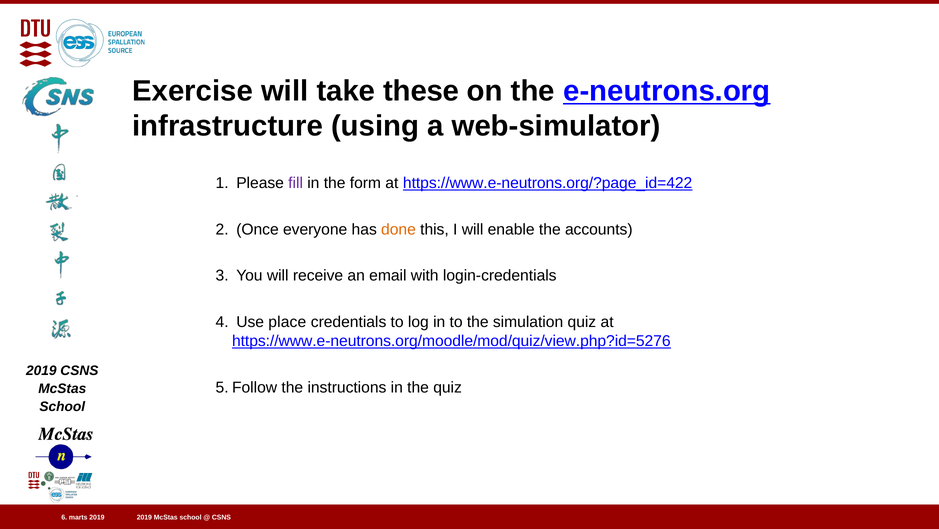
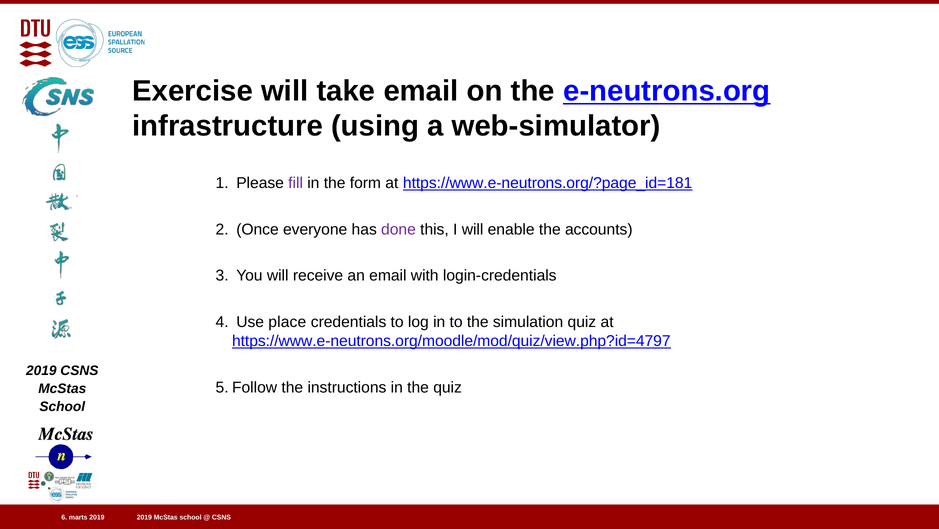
take these: these -> email
https://www.e-neutrons.org/?page_id=422: https://www.e-neutrons.org/?page_id=422 -> https://www.e-neutrons.org/?page_id=181
done colour: orange -> purple
https://www.e-neutrons.org/moodle/mod/quiz/view.php?id=5276: https://www.e-neutrons.org/moodle/mod/quiz/view.php?id=5276 -> https://www.e-neutrons.org/moodle/mod/quiz/view.php?id=4797
